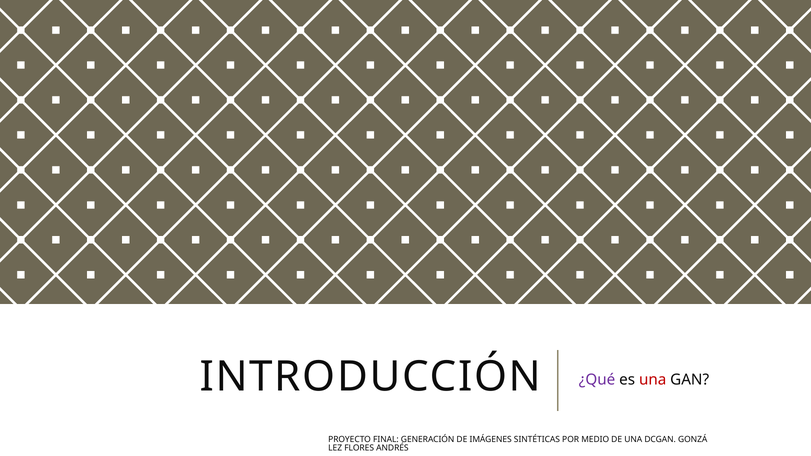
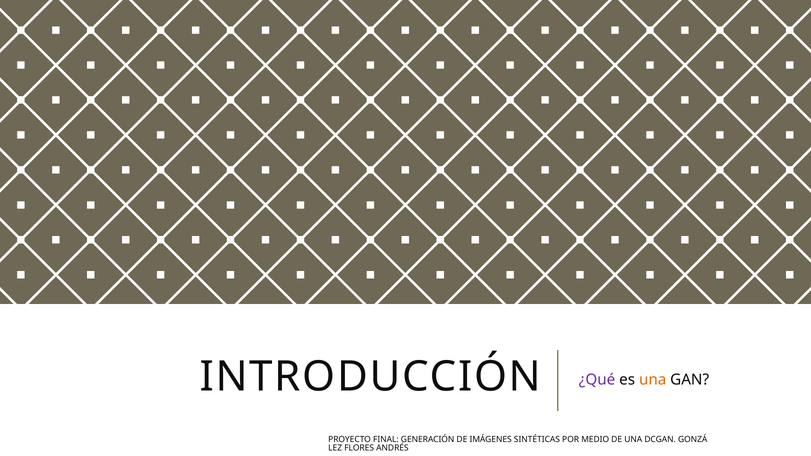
una at (653, 380) colour: red -> orange
